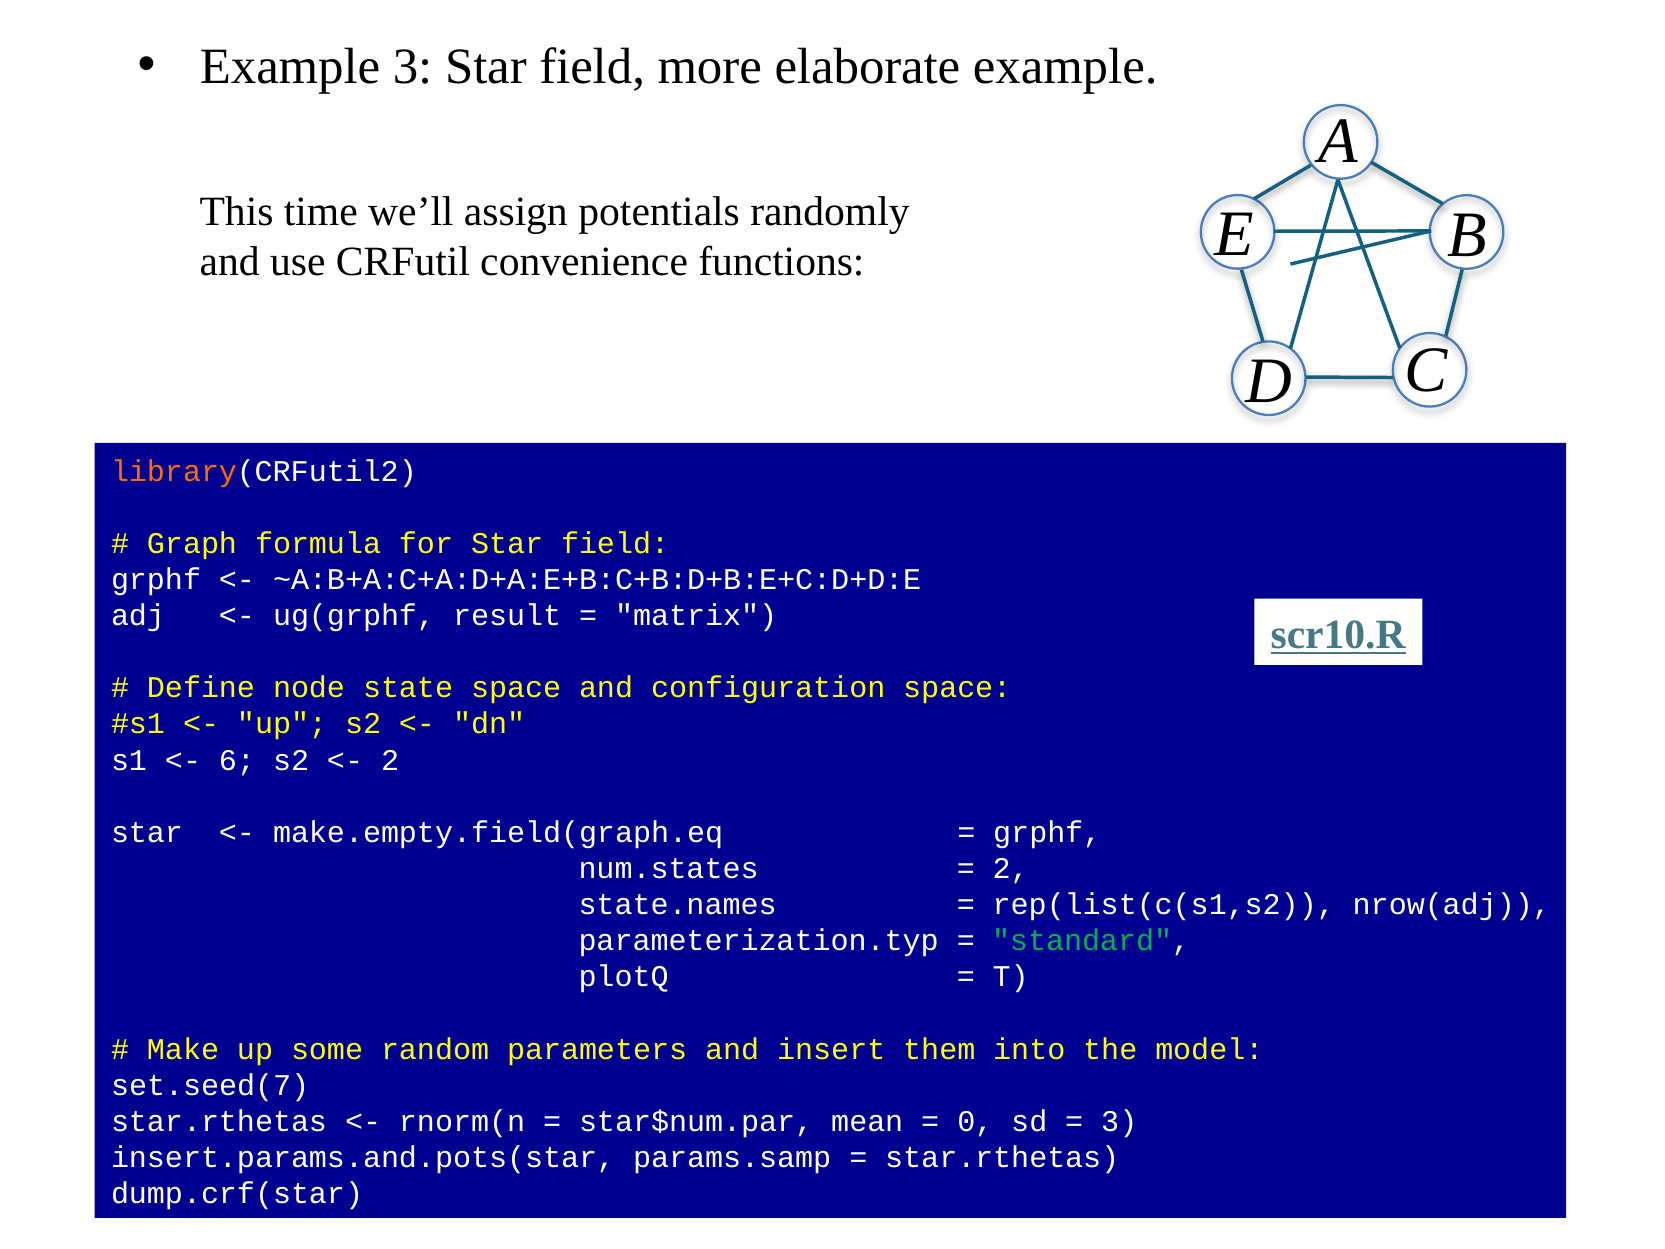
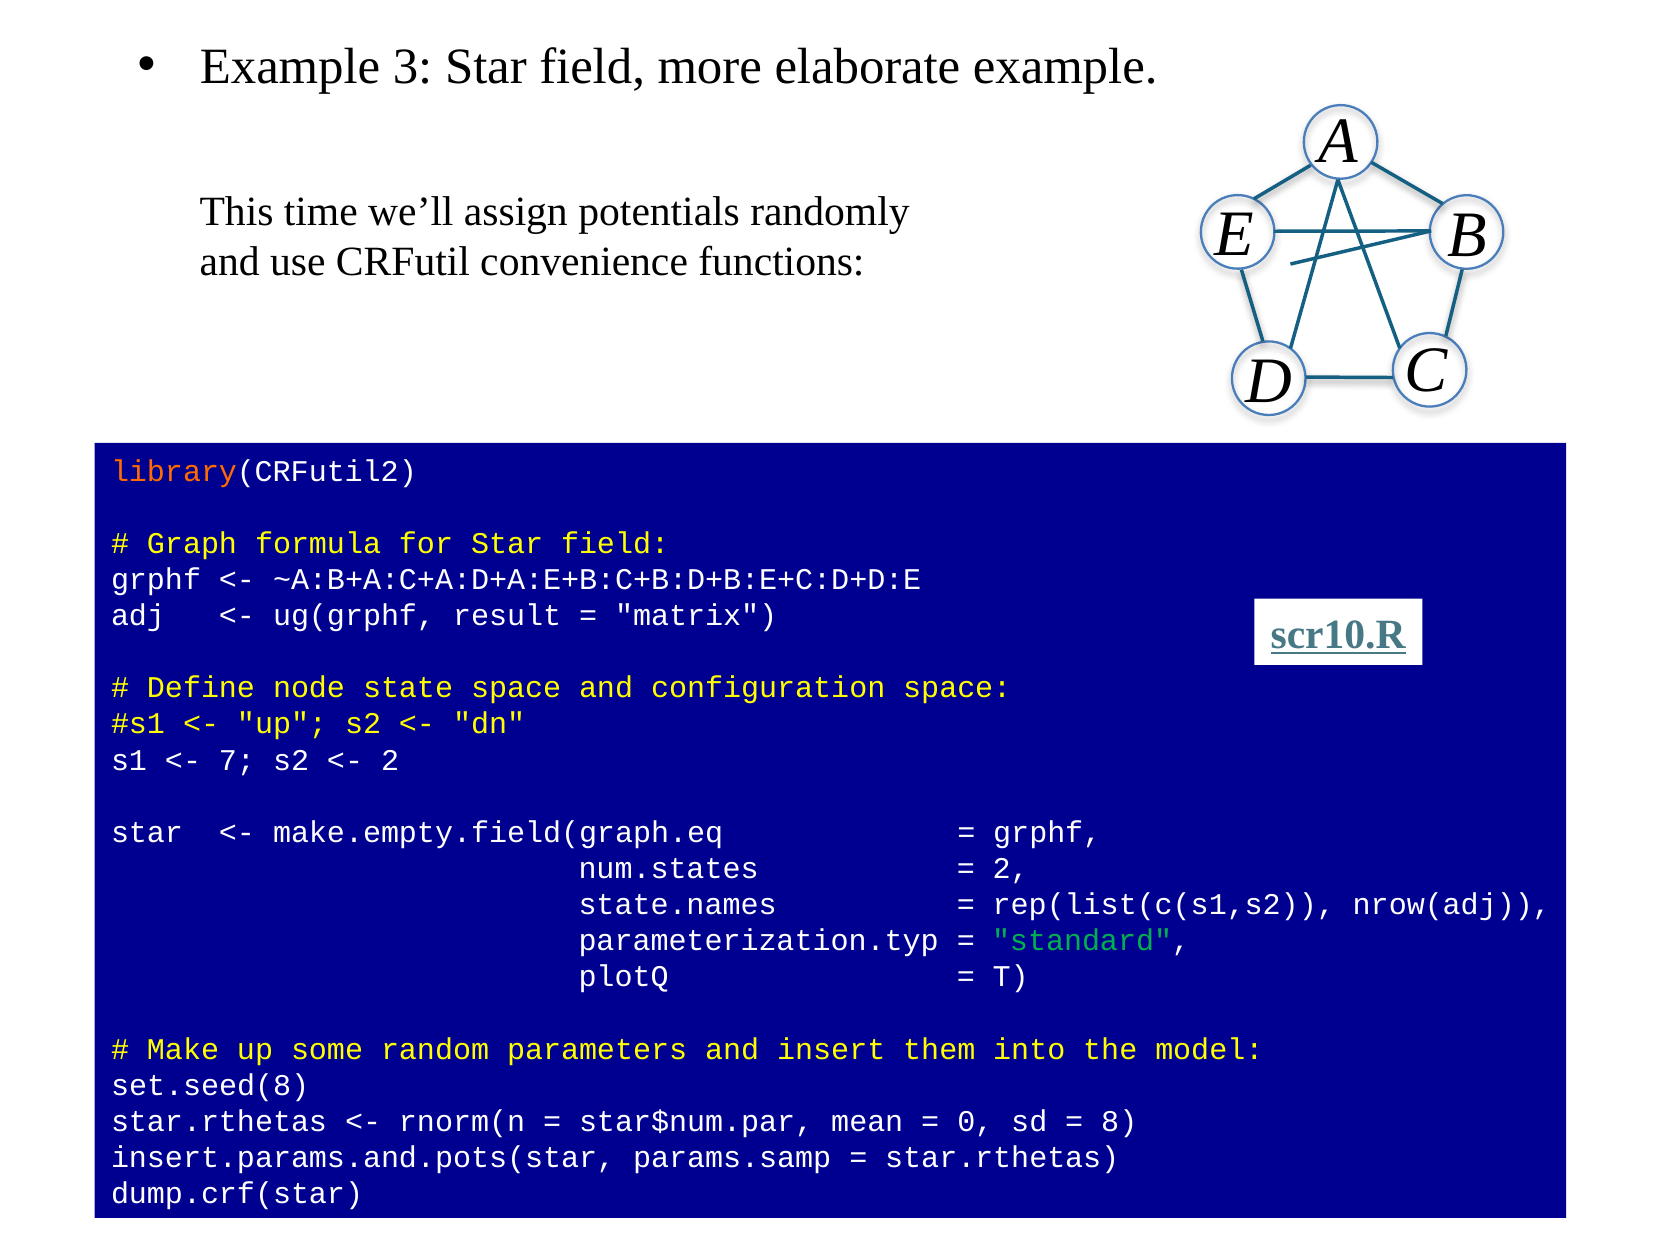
6: 6 -> 7
set.seed(7: set.seed(7 -> set.seed(8
3 at (1119, 1121): 3 -> 8
